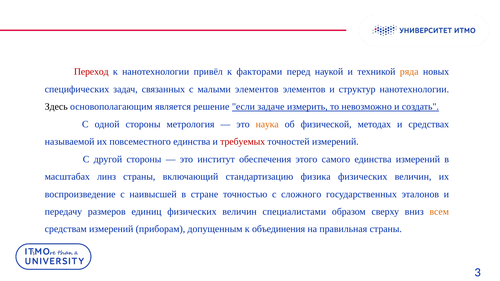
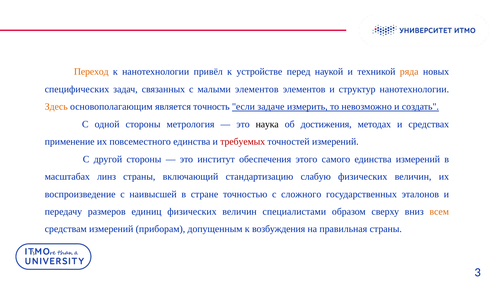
Переход colour: red -> orange
факторами: факторами -> устройстве
Здесь colour: black -> orange
решение: решение -> точность
наука colour: orange -> black
физической: физической -> достижения
называемой: называемой -> применение
физика: физика -> слабую
объединения: объединения -> возбуждения
